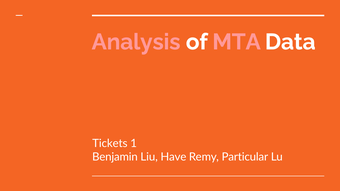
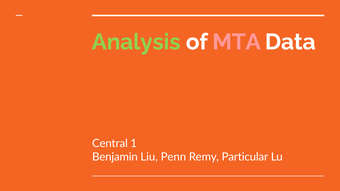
Analysis colour: pink -> light green
Tickets: Tickets -> Central
Have: Have -> Penn
